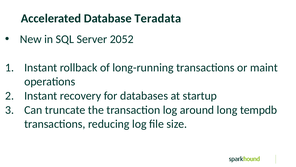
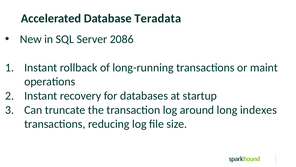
2052: 2052 -> 2086
tempdb: tempdb -> indexes
